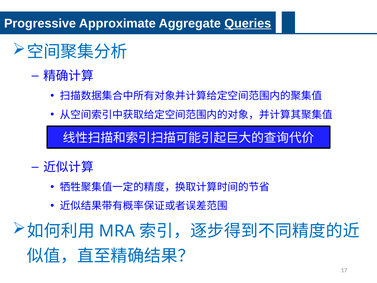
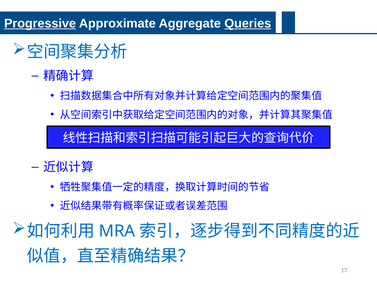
Progressive underline: none -> present
